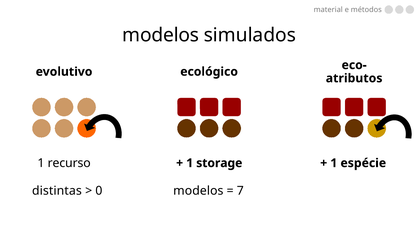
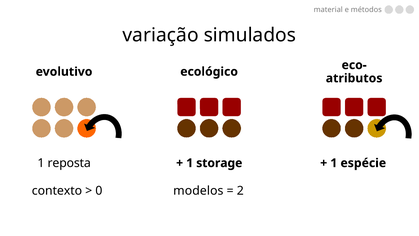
modelos at (161, 35): modelos -> variação
recurso: recurso -> reposta
distintas: distintas -> contexto
7: 7 -> 2
